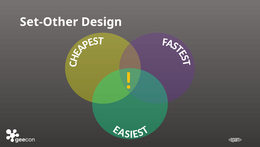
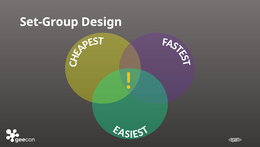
Set-Other: Set-Other -> Set-Group
